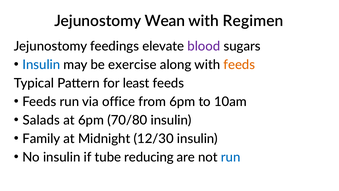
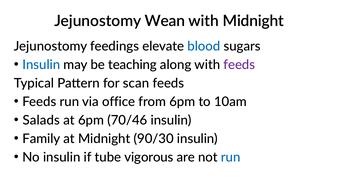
with Regimen: Regimen -> Midnight
blood colour: purple -> blue
exercise: exercise -> teaching
feeds at (239, 65) colour: orange -> purple
least: least -> scan
70/80: 70/80 -> 70/46
12/30: 12/30 -> 90/30
reducing: reducing -> vigorous
